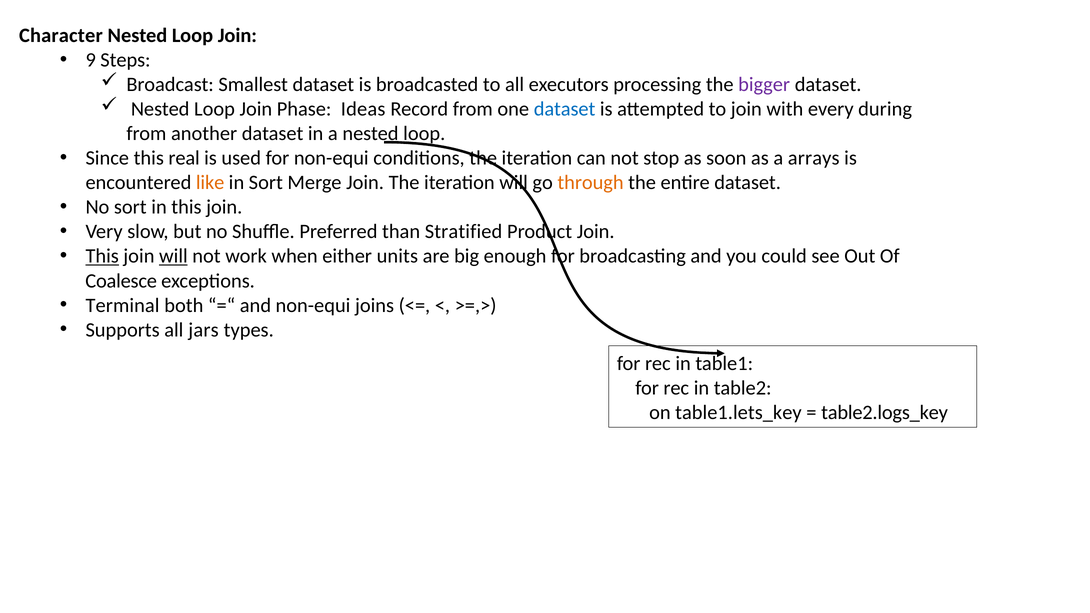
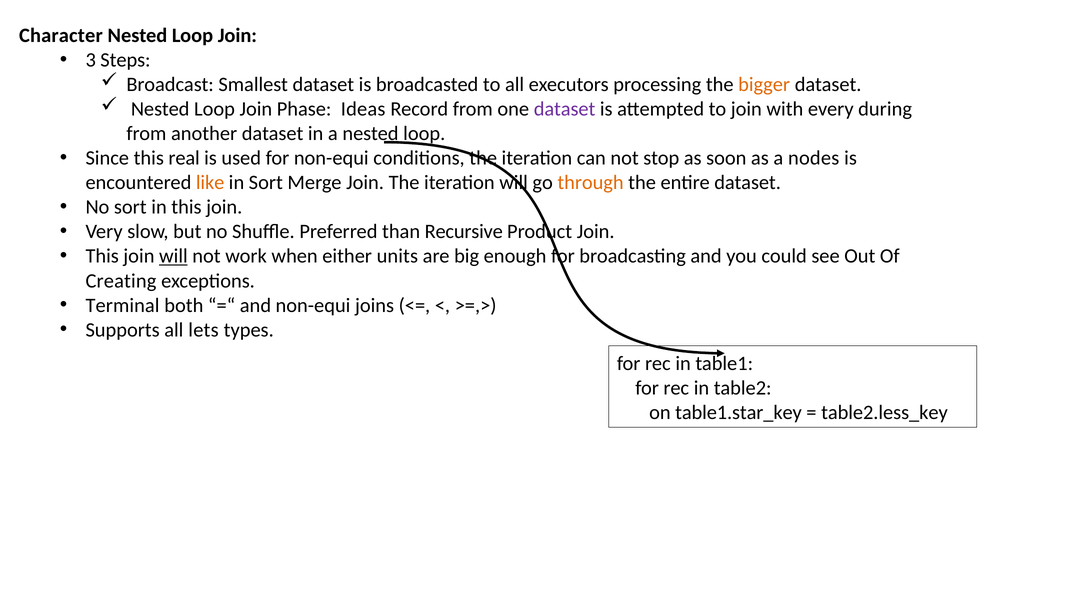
9: 9 -> 3
bigger colour: purple -> orange
dataset at (565, 109) colour: blue -> purple
arrays: arrays -> nodes
Stratified: Stratified -> Recursive
This at (102, 256) underline: present -> none
Coalesce: Coalesce -> Creating
jars: jars -> lets
table1.lets_key: table1.lets_key -> table1.star_key
table2.logs_key: table2.logs_key -> table2.less_key
